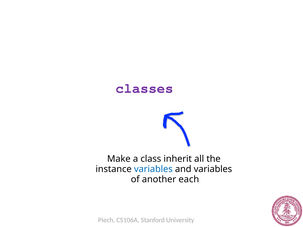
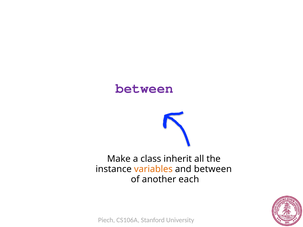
classes at (144, 88): classes -> between
variables at (153, 169) colour: blue -> orange
and variables: variables -> between
